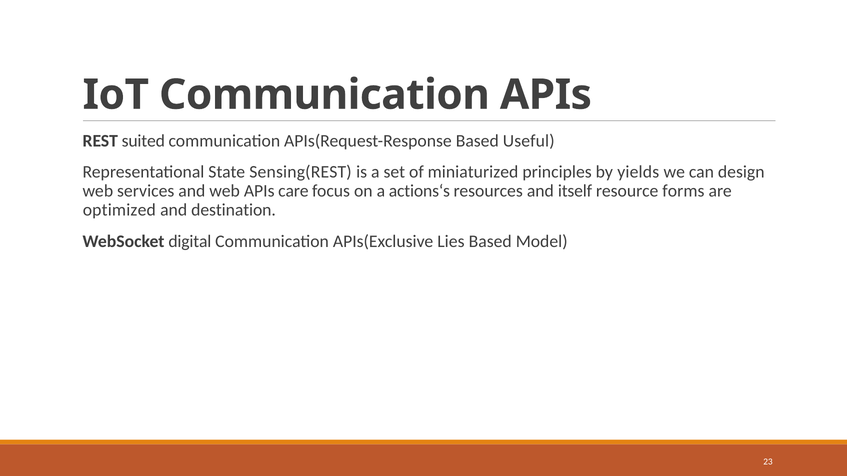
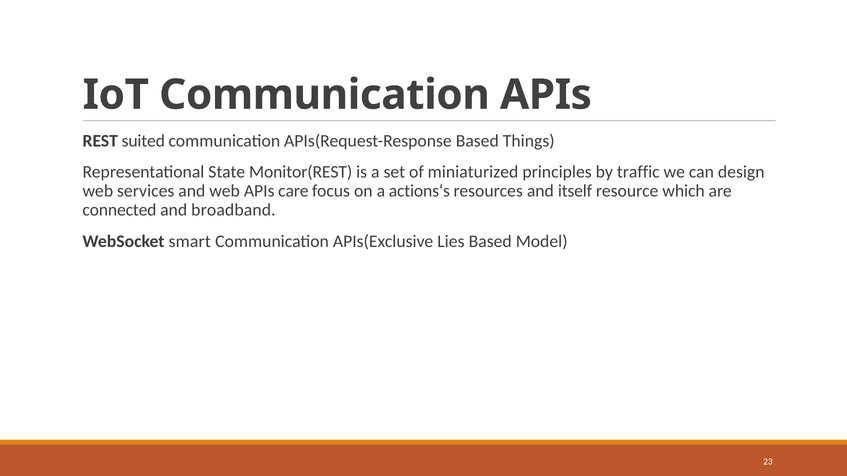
Useful: Useful -> Things
Sensing(REST: Sensing(REST -> Monitor(REST
yields: yields -> traffic
forms: forms -> which
optimized: optimized -> connected
destination: destination -> broadband
digital: digital -> smart
